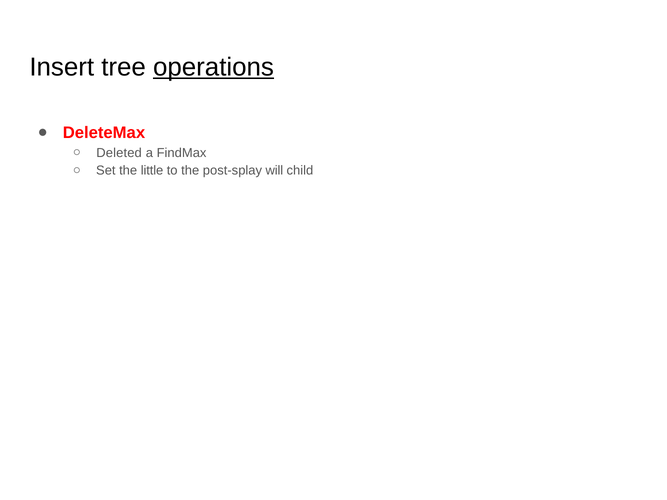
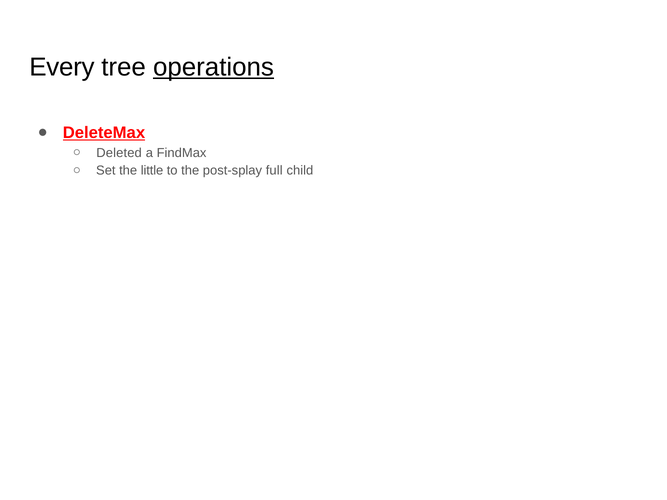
Insert: Insert -> Every
DeleteMax underline: none -> present
will: will -> full
